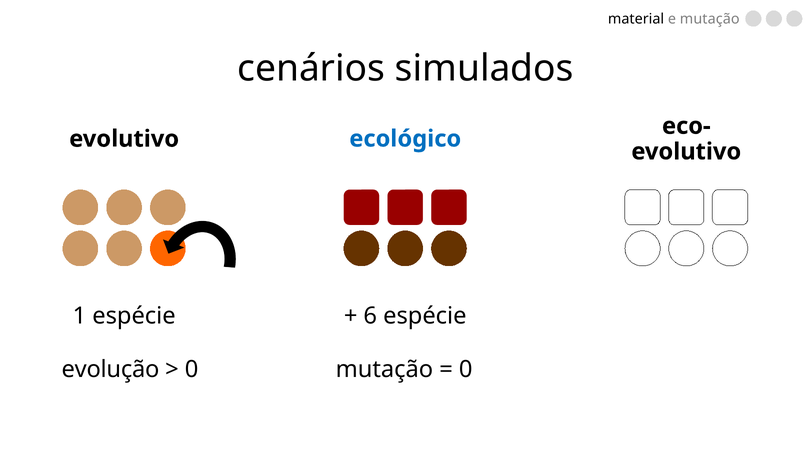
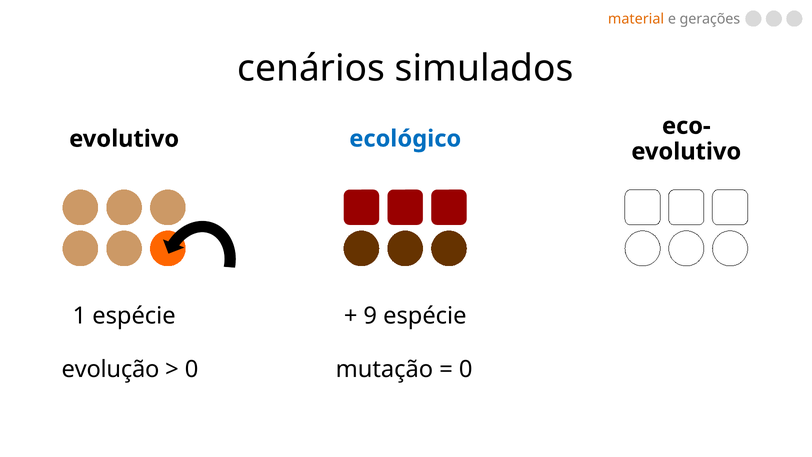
material colour: black -> orange
e mutação: mutação -> gerações
6: 6 -> 9
